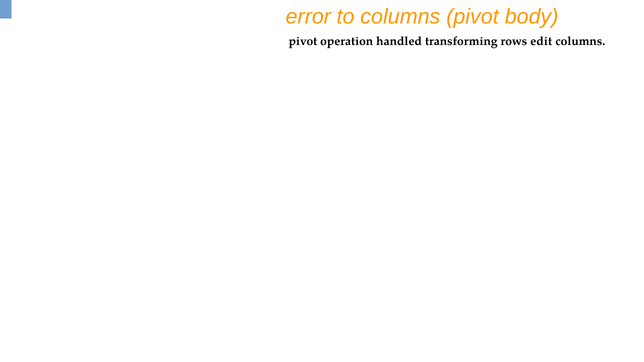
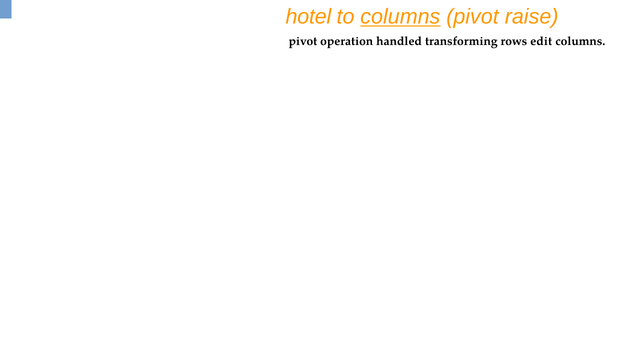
error: error -> hotel
columns at (400, 17) underline: none -> present
body: body -> raise
